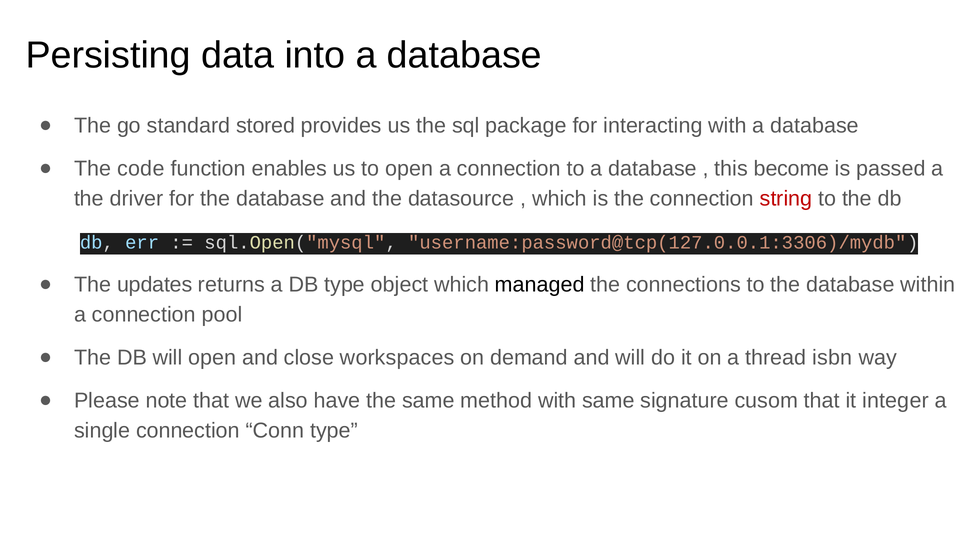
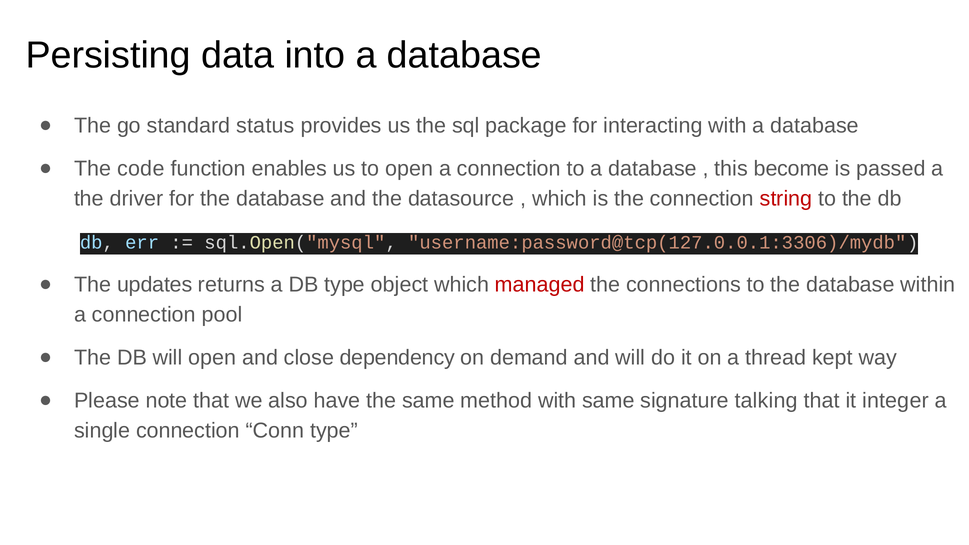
stored: stored -> status
managed colour: black -> red
workspaces: workspaces -> dependency
isbn: isbn -> kept
cusom: cusom -> talking
